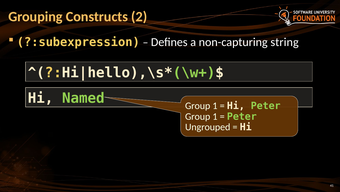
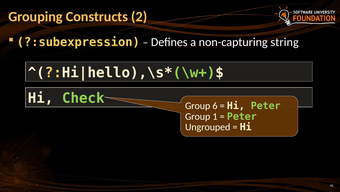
Named: Named -> Check
1 at (215, 105): 1 -> 6
